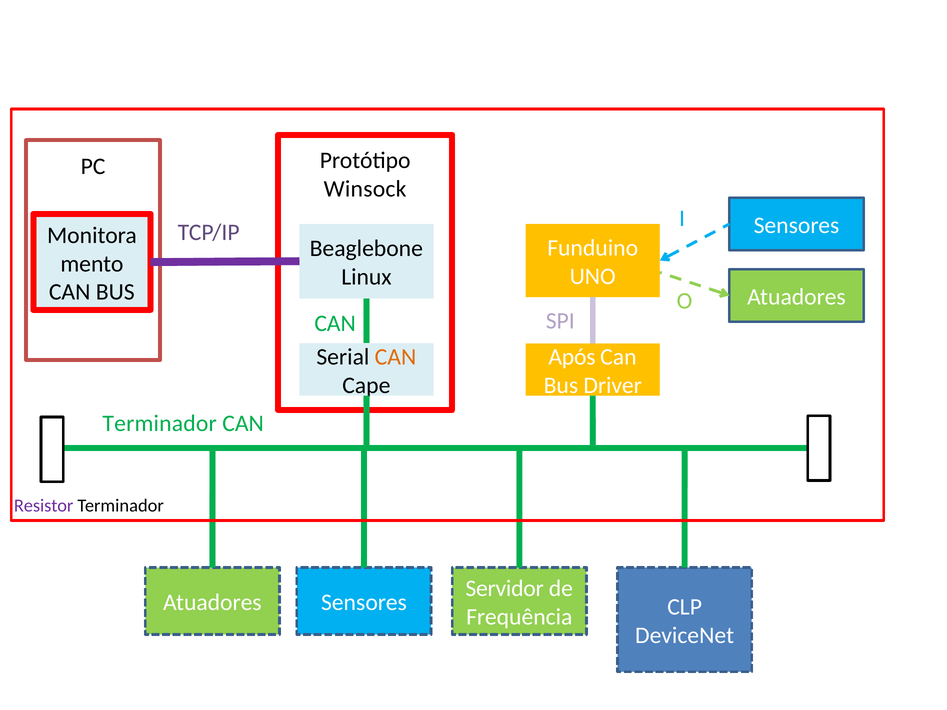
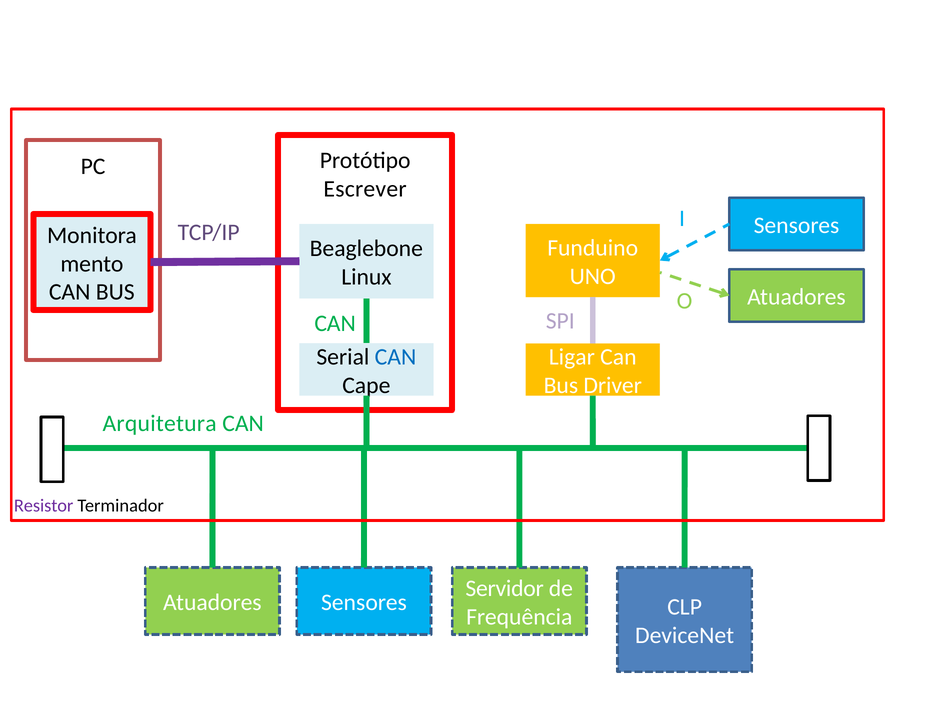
Winsock: Winsock -> Escrever
CAN at (396, 357) colour: orange -> blue
Após: Após -> Ligar
Terminador at (160, 423): Terminador -> Arquitetura
